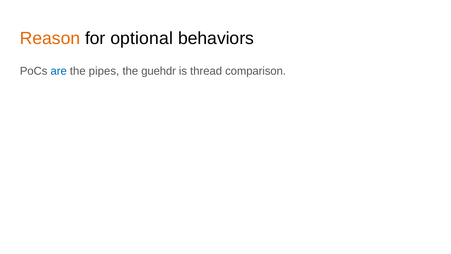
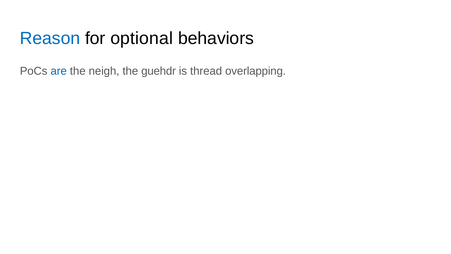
Reason colour: orange -> blue
pipes: pipes -> neigh
comparison: comparison -> overlapping
